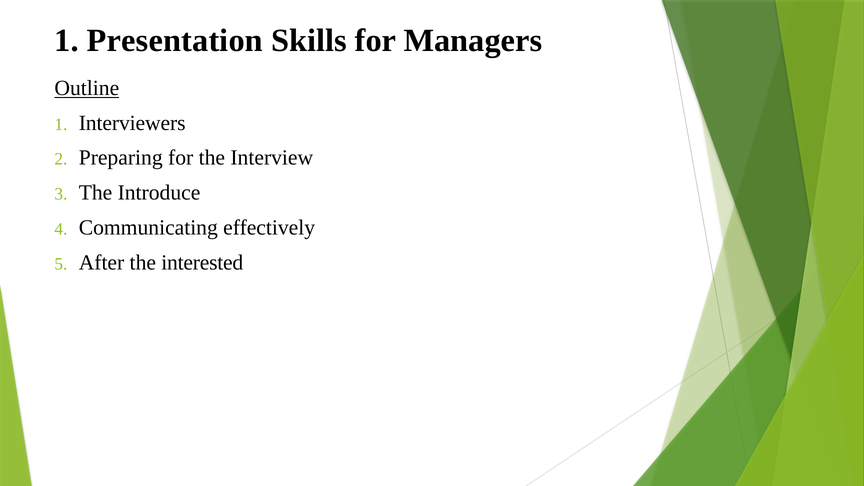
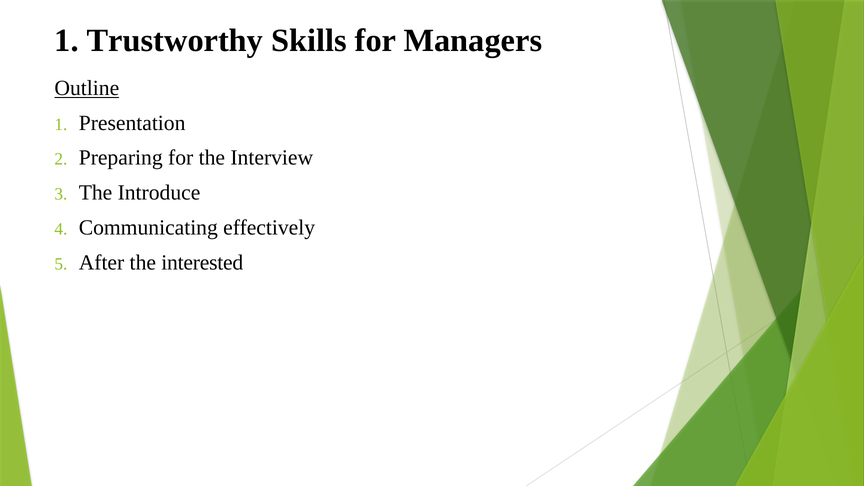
Presentation: Presentation -> Trustworthy
Interviewers: Interviewers -> Presentation
